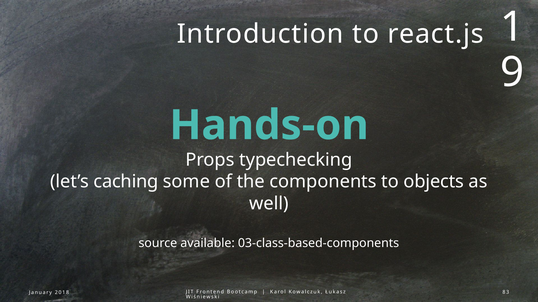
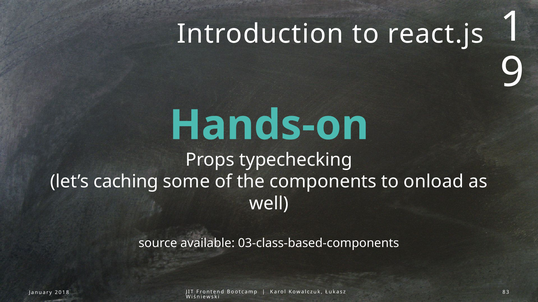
objects: objects -> onload
